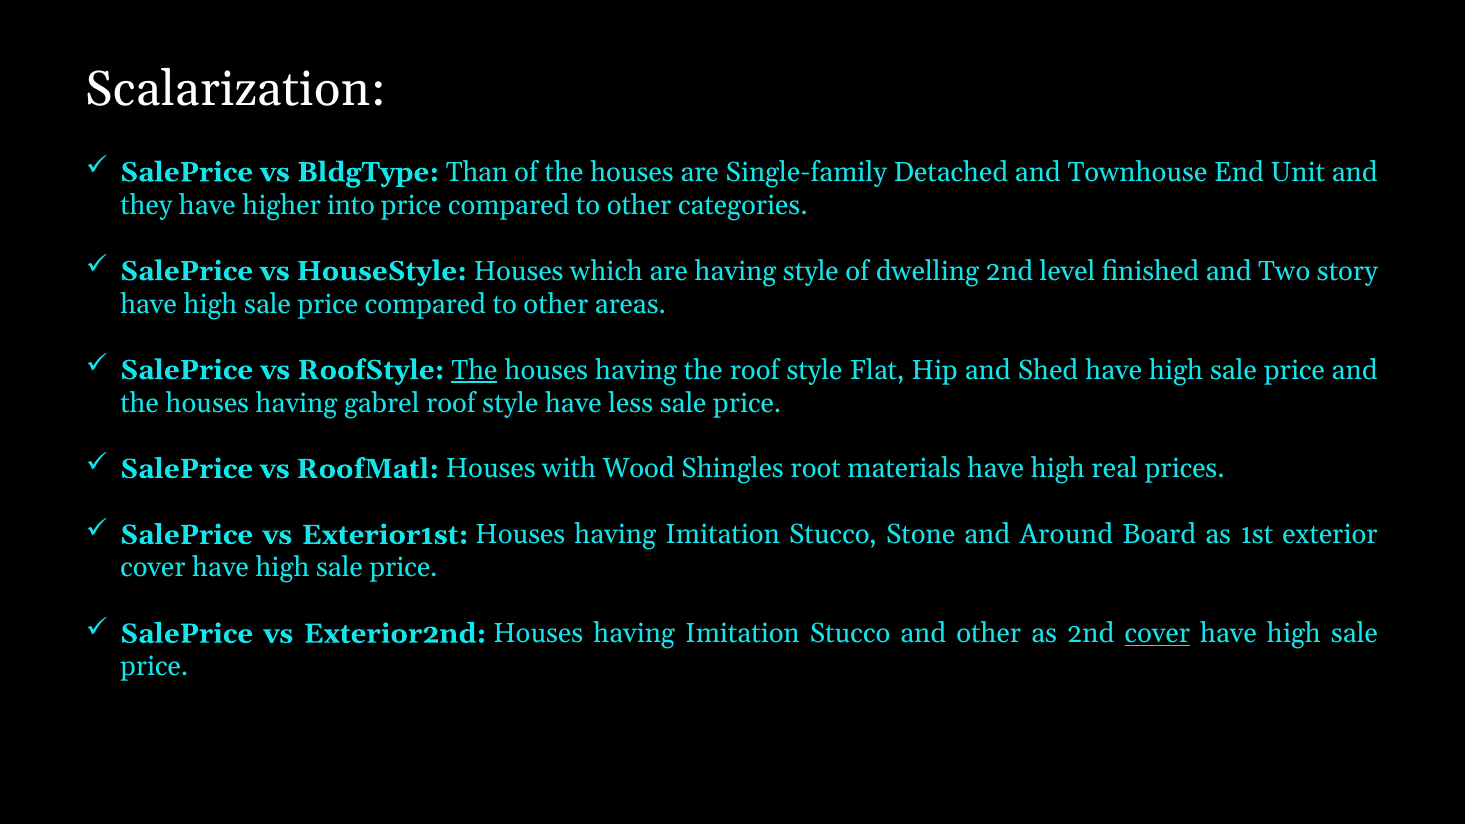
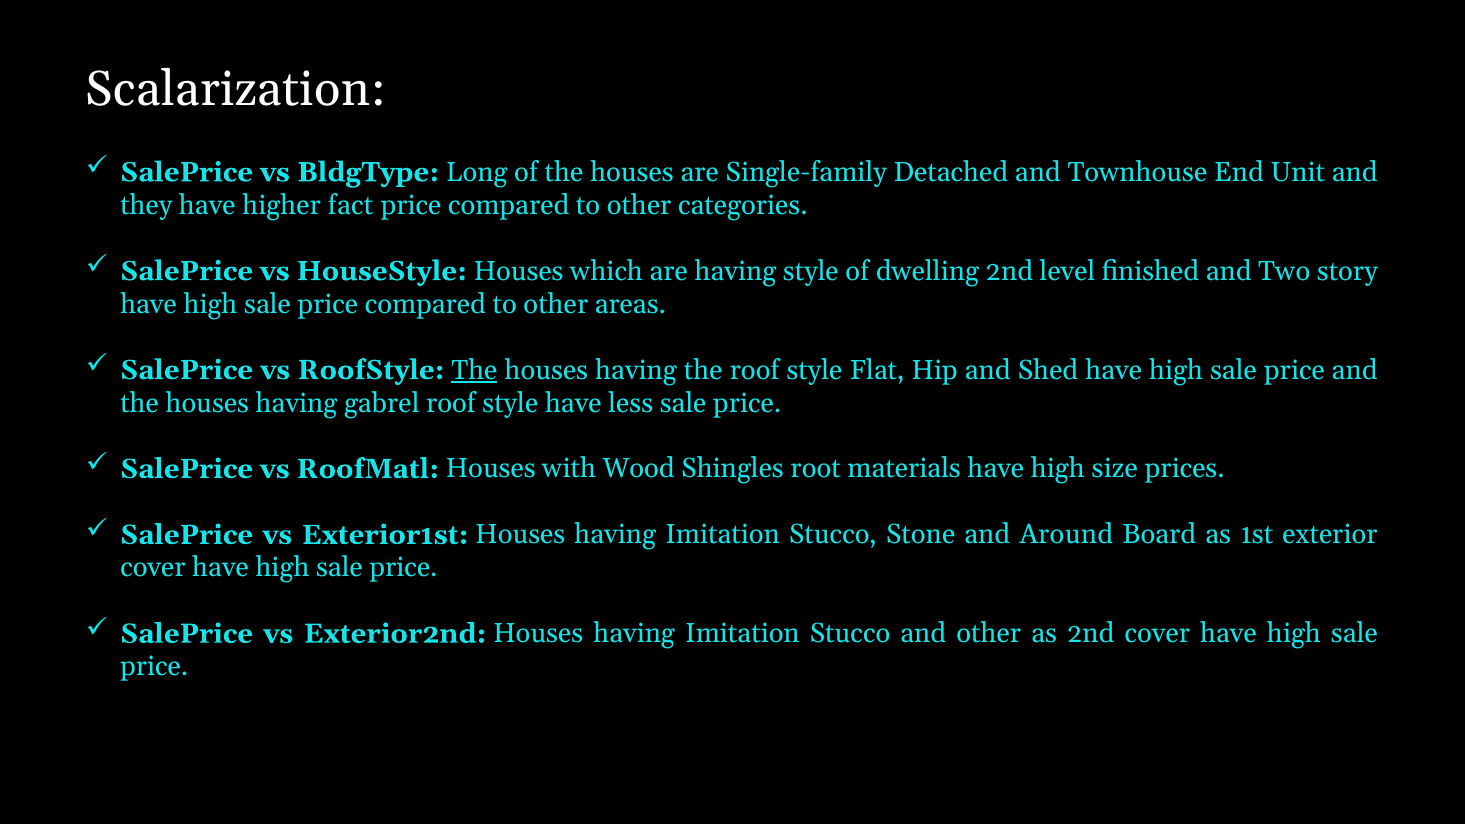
Than: Than -> Long
into: into -> fact
real: real -> size
cover at (1157, 634) underline: present -> none
